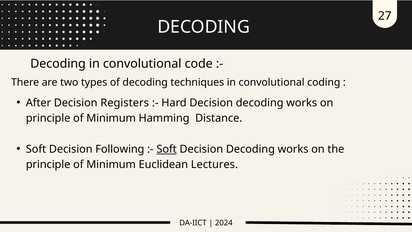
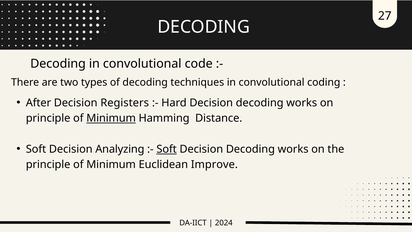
Minimum at (111, 118) underline: none -> present
Following: Following -> Analyzing
Lectures: Lectures -> Improve
